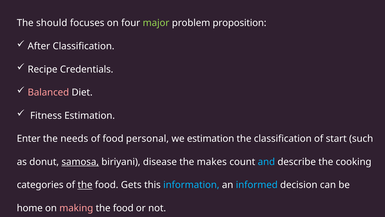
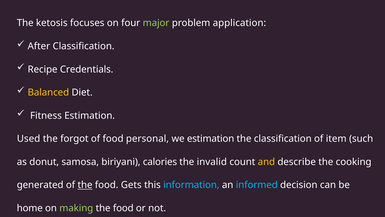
should: should -> ketosis
proposition: proposition -> application
Balanced colour: pink -> yellow
Enter: Enter -> Used
needs: needs -> forgot
start: start -> item
samosa underline: present -> none
disease: disease -> calories
makes: makes -> invalid
and colour: light blue -> yellow
categories: categories -> generated
making colour: pink -> light green
